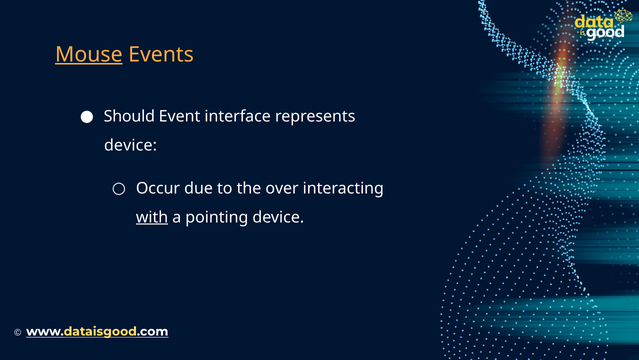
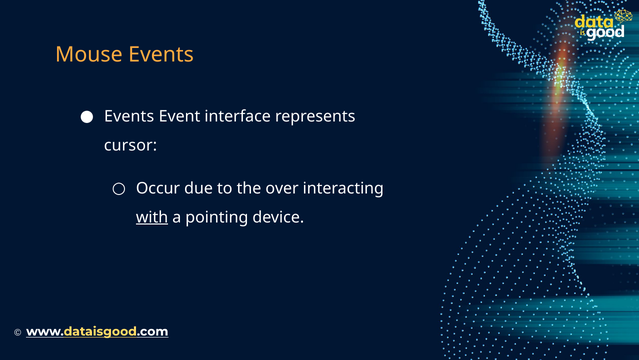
Mouse underline: present -> none
Should at (129, 117): Should -> Events
device at (131, 145): device -> cursor
